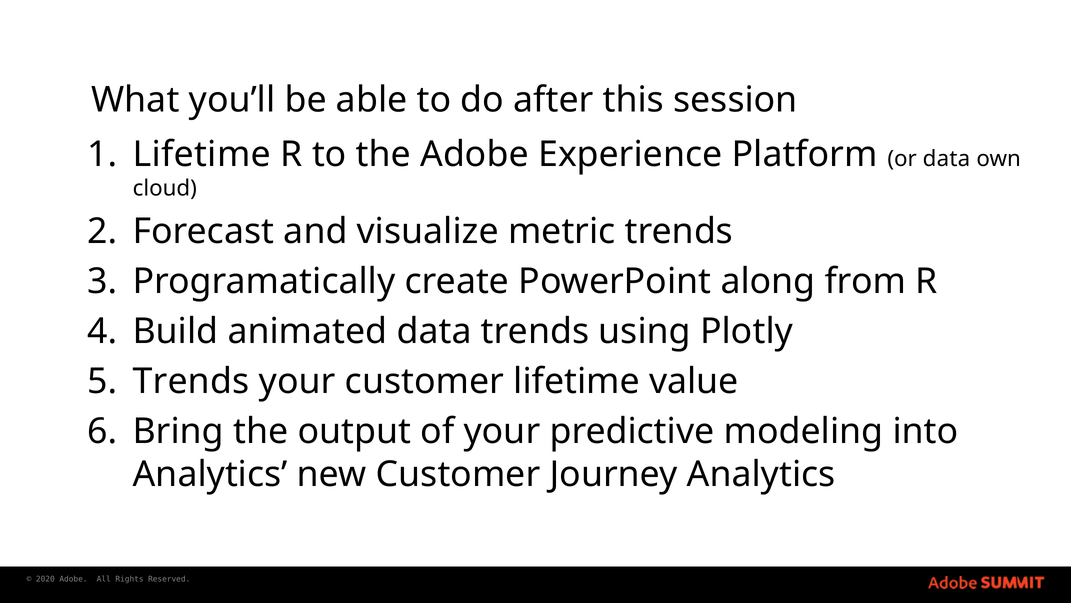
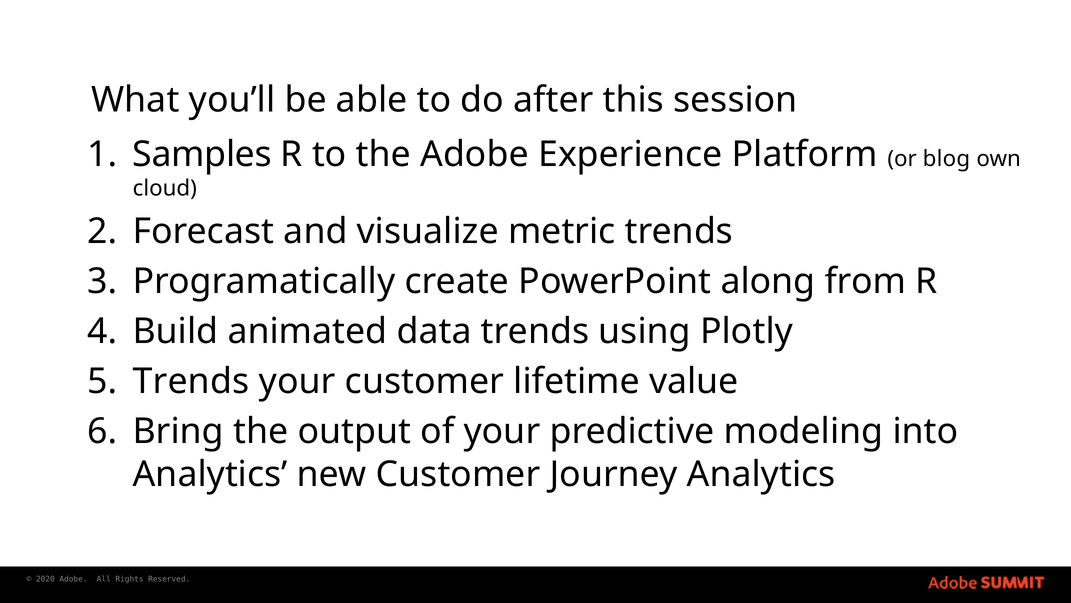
Lifetime at (202, 155): Lifetime -> Samples
or data: data -> blog
